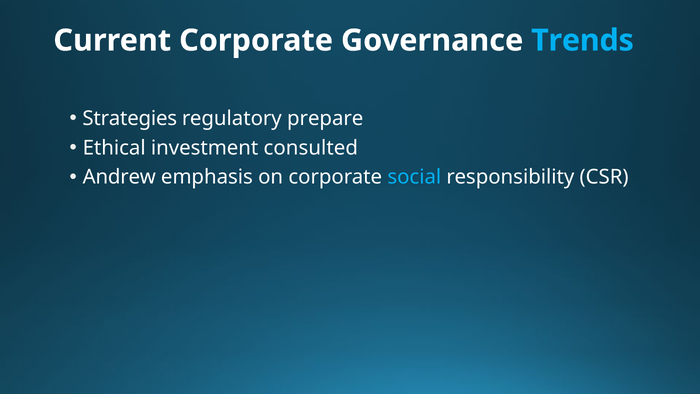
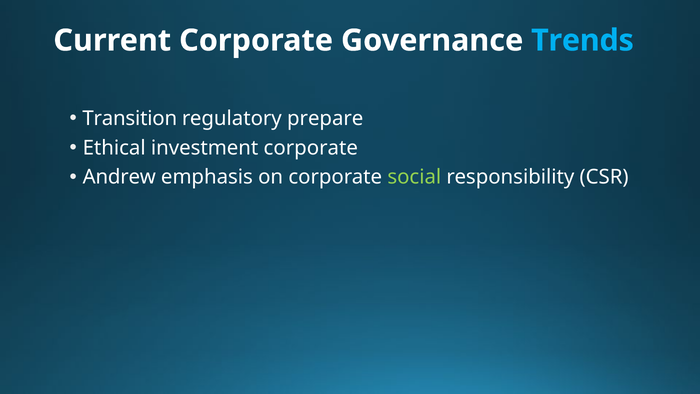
Strategies: Strategies -> Transition
investment consulted: consulted -> corporate
social colour: light blue -> light green
